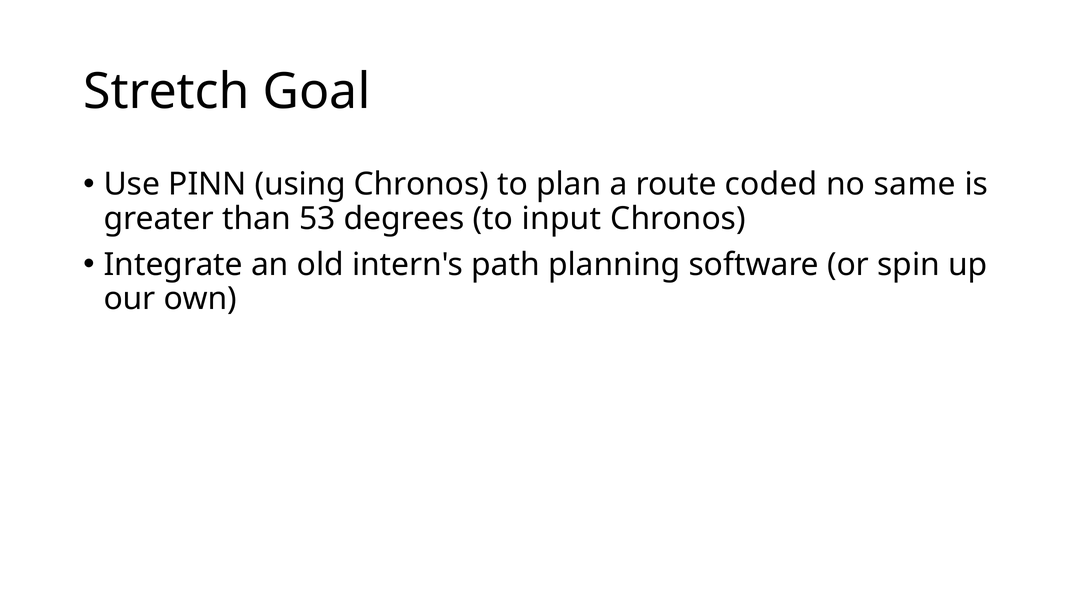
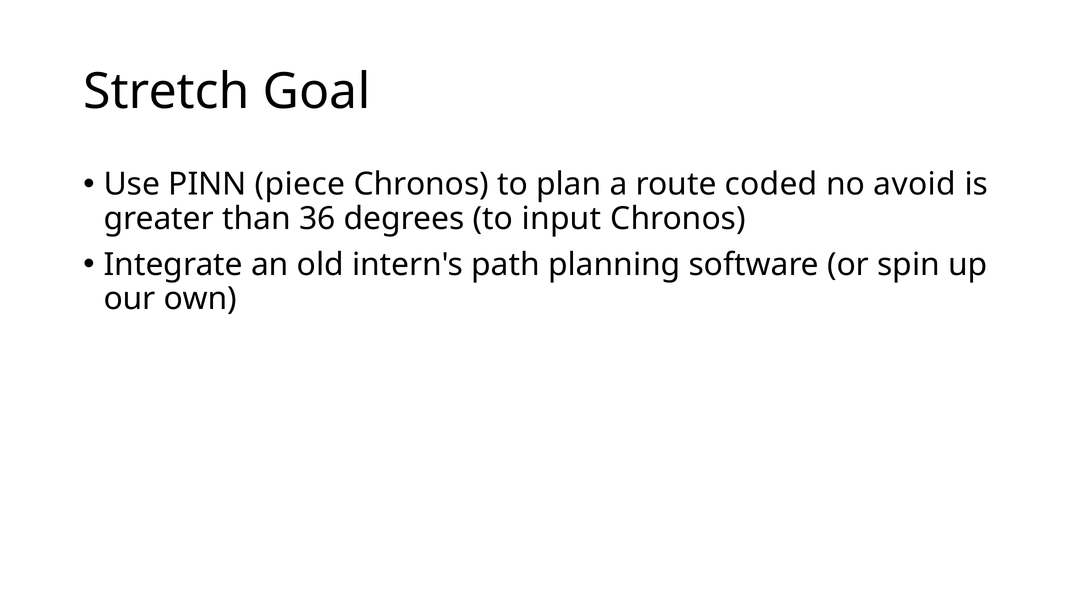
using: using -> piece
same: same -> avoid
53: 53 -> 36
